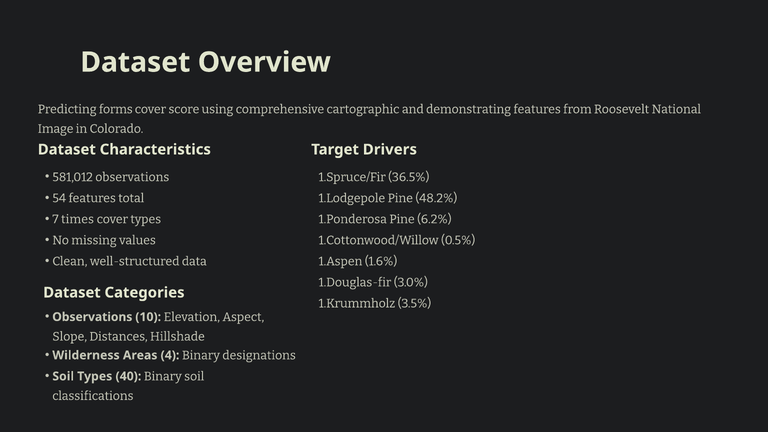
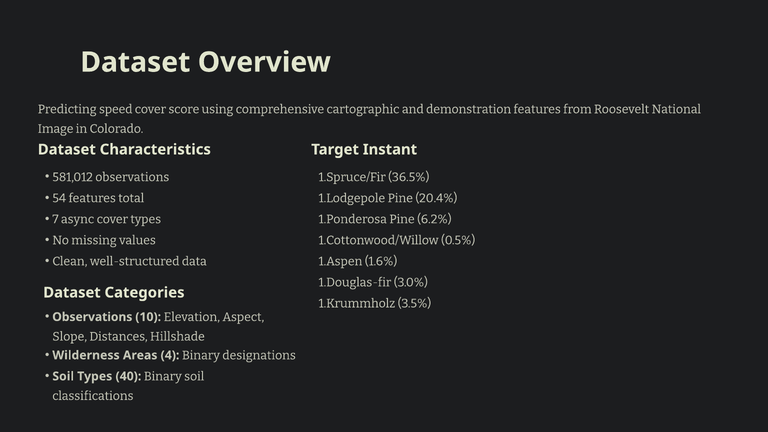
forms: forms -> speed
demonstrating: demonstrating -> demonstration
Drivers: Drivers -> Instant
48.2%: 48.2% -> 20.4%
times: times -> async
